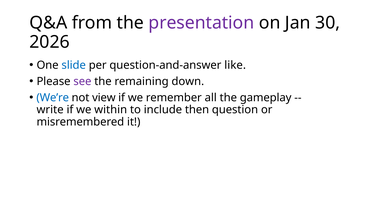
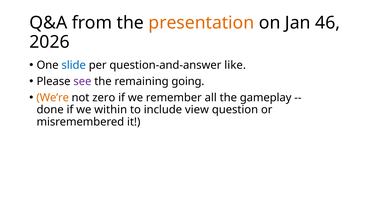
presentation colour: purple -> orange
30: 30 -> 46
down: down -> going
We’re colour: blue -> orange
view: view -> zero
write: write -> done
then: then -> view
